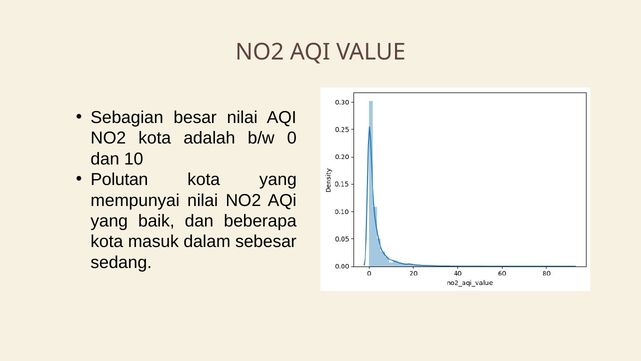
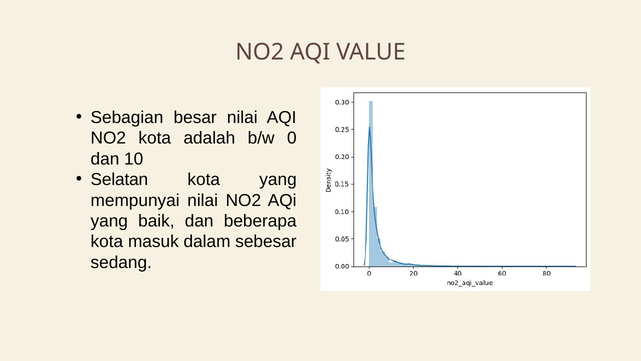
Polutan: Polutan -> Selatan
